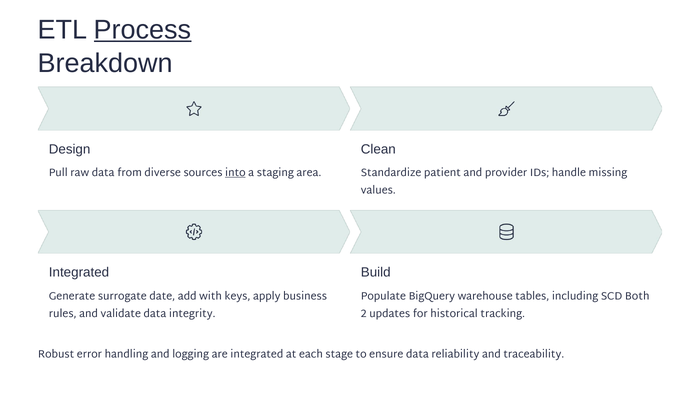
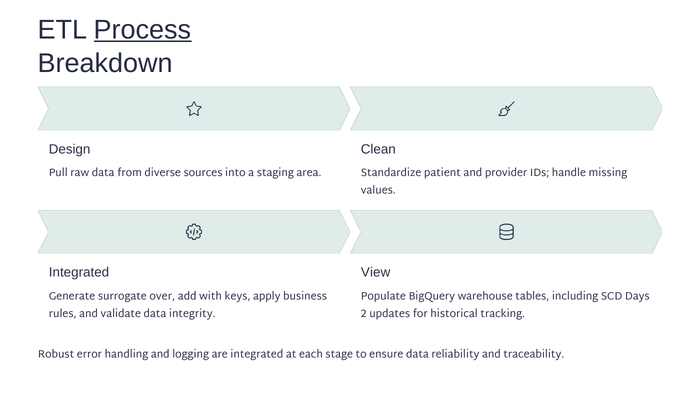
into underline: present -> none
Build: Build -> View
date: date -> over
Both: Both -> Days
